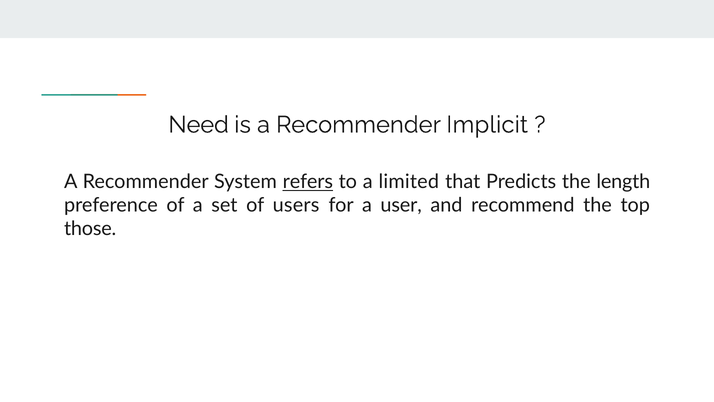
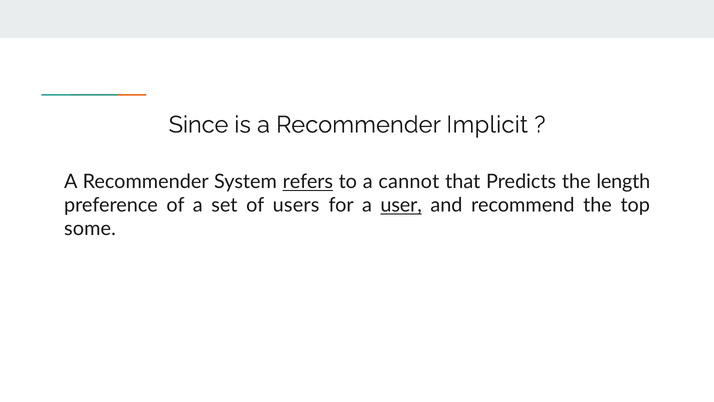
Need: Need -> Since
limited: limited -> cannot
user underline: none -> present
those: those -> some
